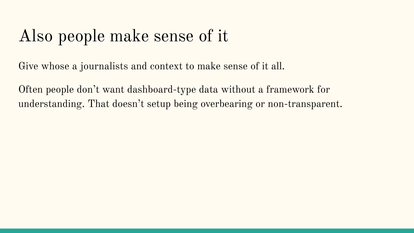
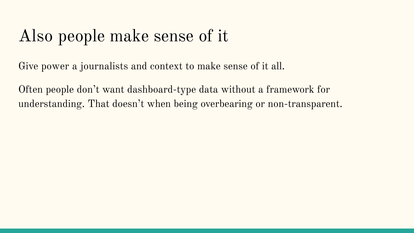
whose: whose -> power
setup: setup -> when
